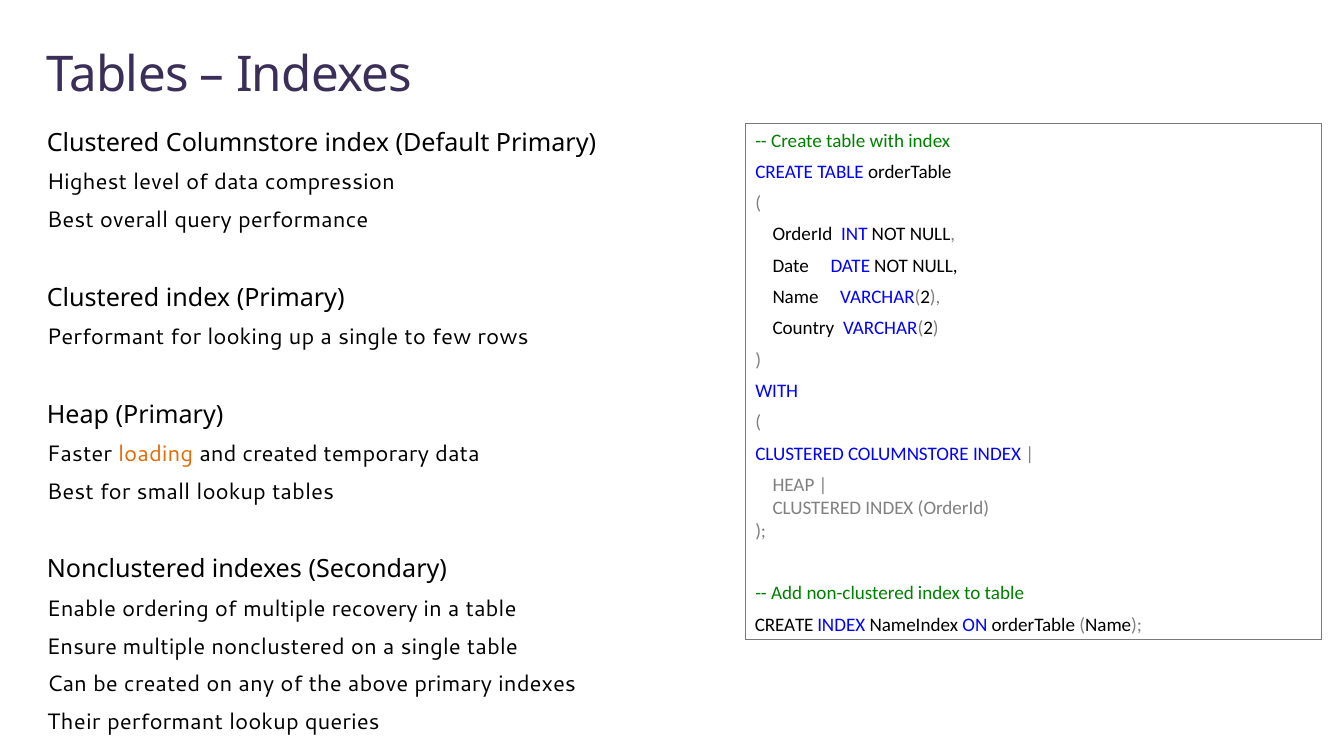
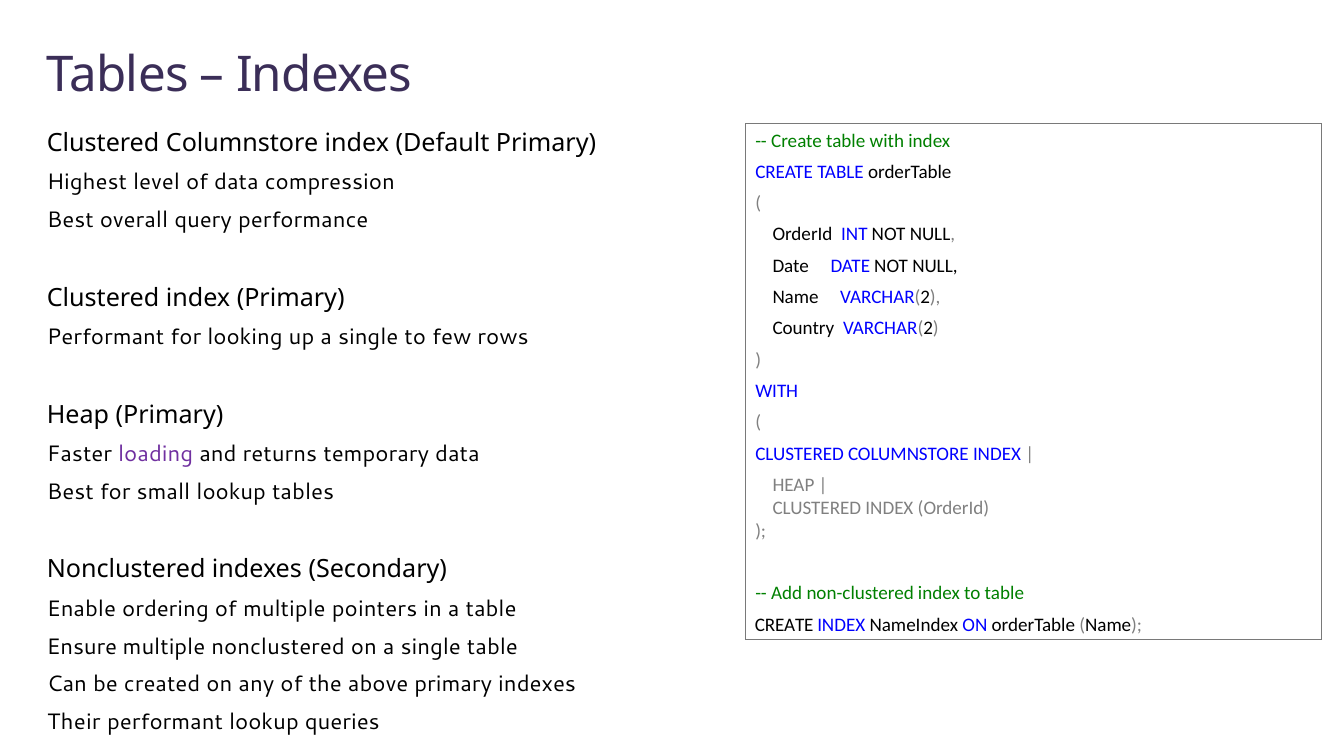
loading colour: orange -> purple
and created: created -> returns
recovery: recovery -> pointers
